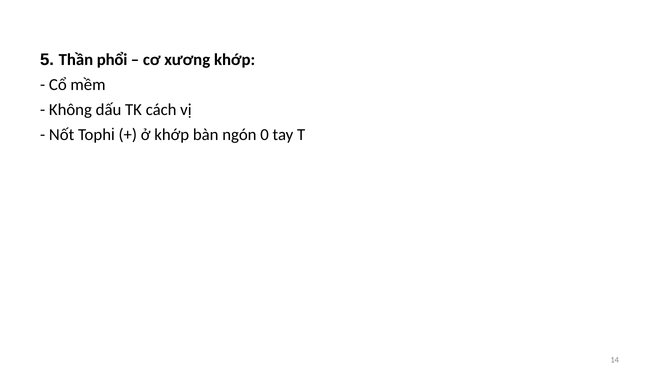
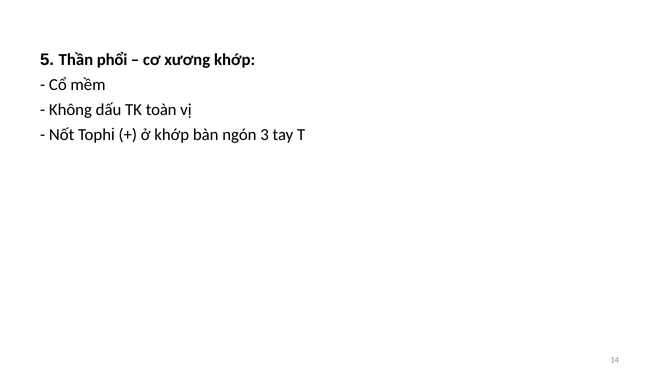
cách: cách -> toàn
0: 0 -> 3
